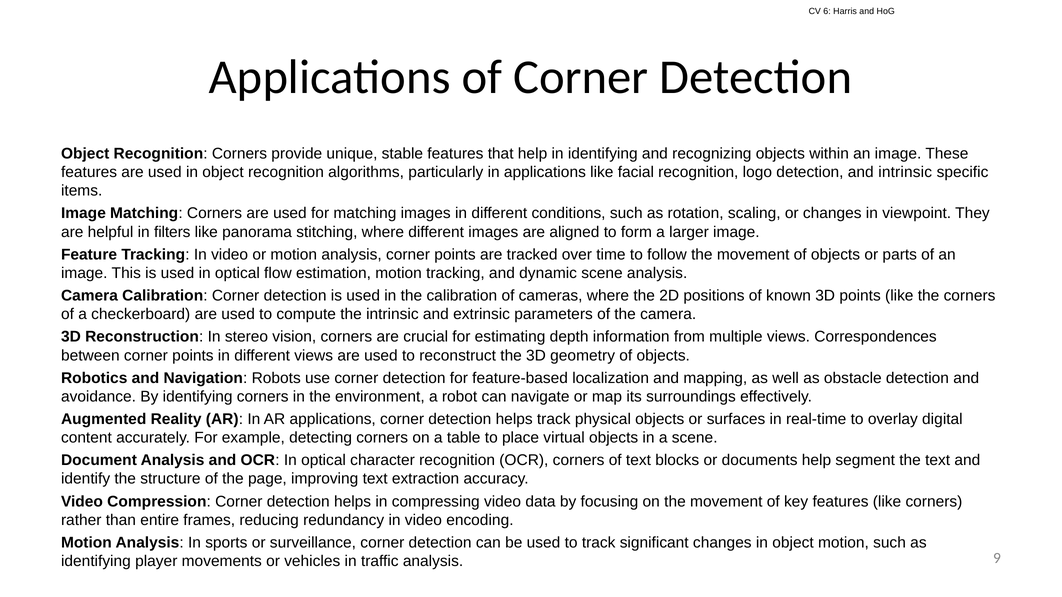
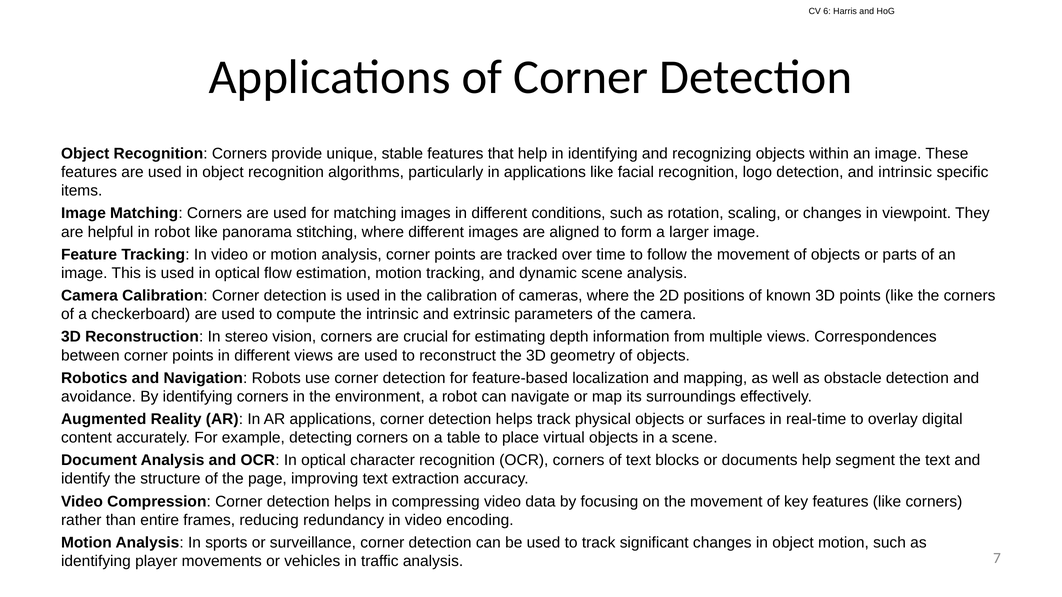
in filters: filters -> robot
9: 9 -> 7
